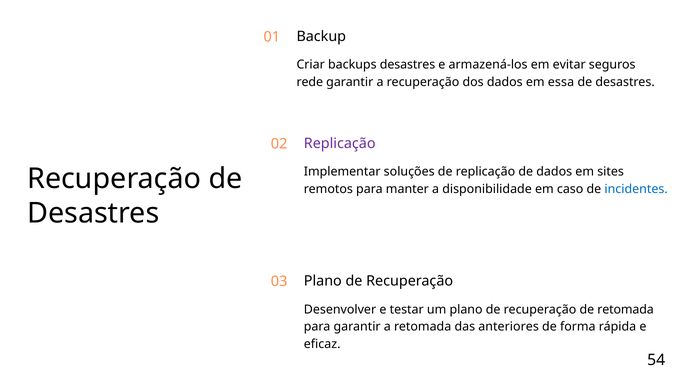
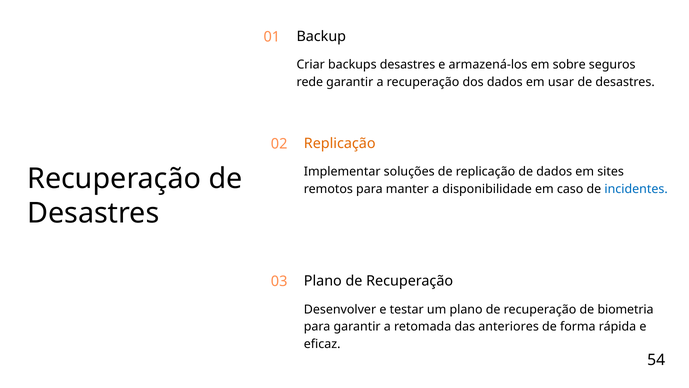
evitar: evitar -> sobre
essa: essa -> usar
Replicação at (340, 143) colour: purple -> orange
de retomada: retomada -> biometria
